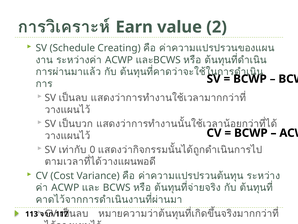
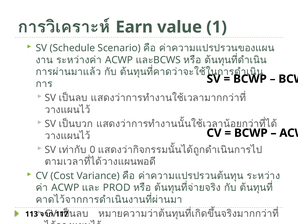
2: 2 -> 1
Creating: Creating -> Scenario
BCWS at (117, 187): BCWS -> PROD
